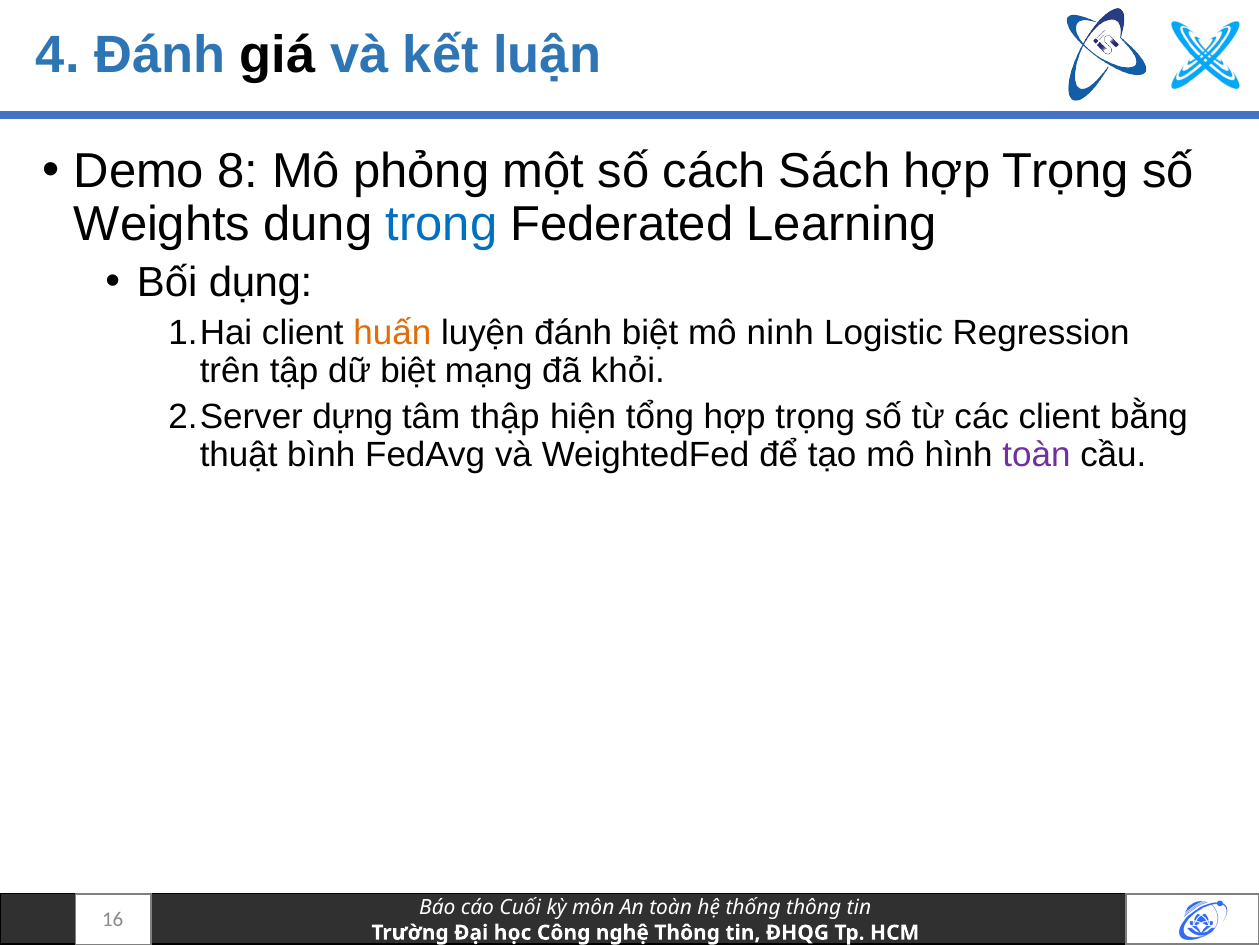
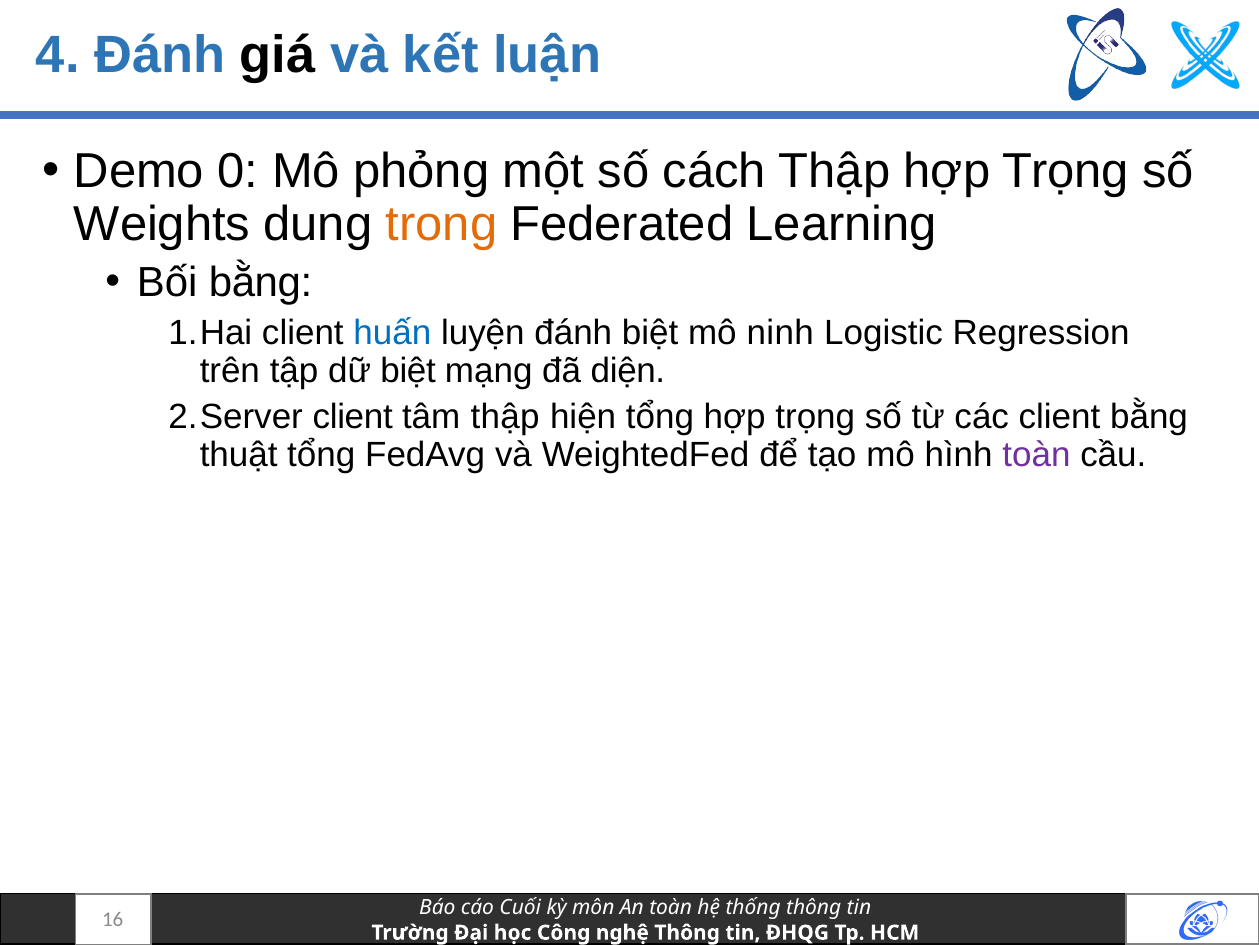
8: 8 -> 0
cách Sách: Sách -> Thập
trong colour: blue -> orange
Bối dụng: dụng -> bằng
huấn colour: orange -> blue
khỏi: khỏi -> diện
dựng at (353, 417): dựng -> client
thuật bình: bình -> tổng
